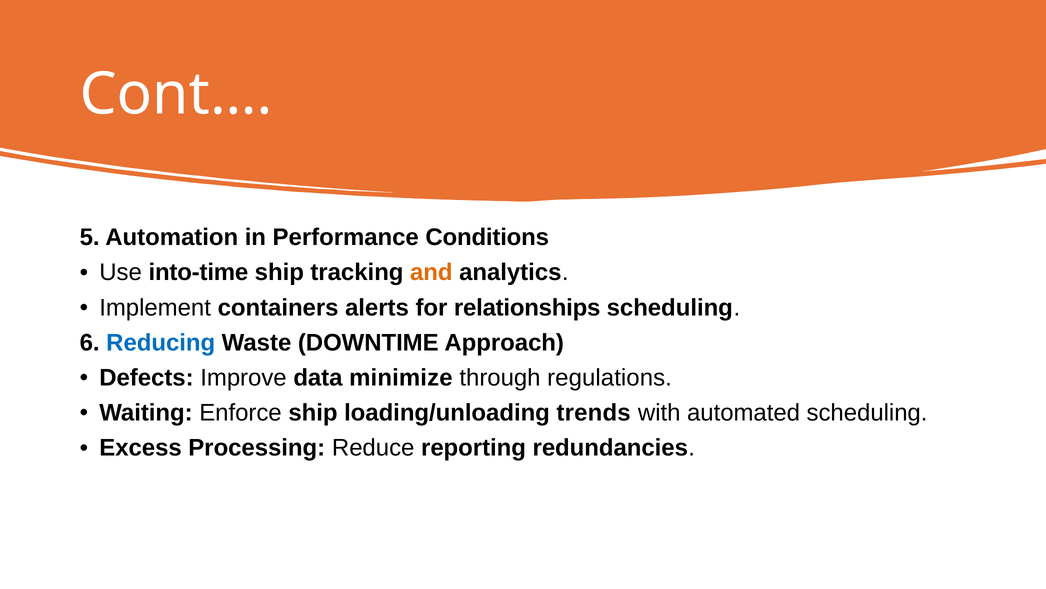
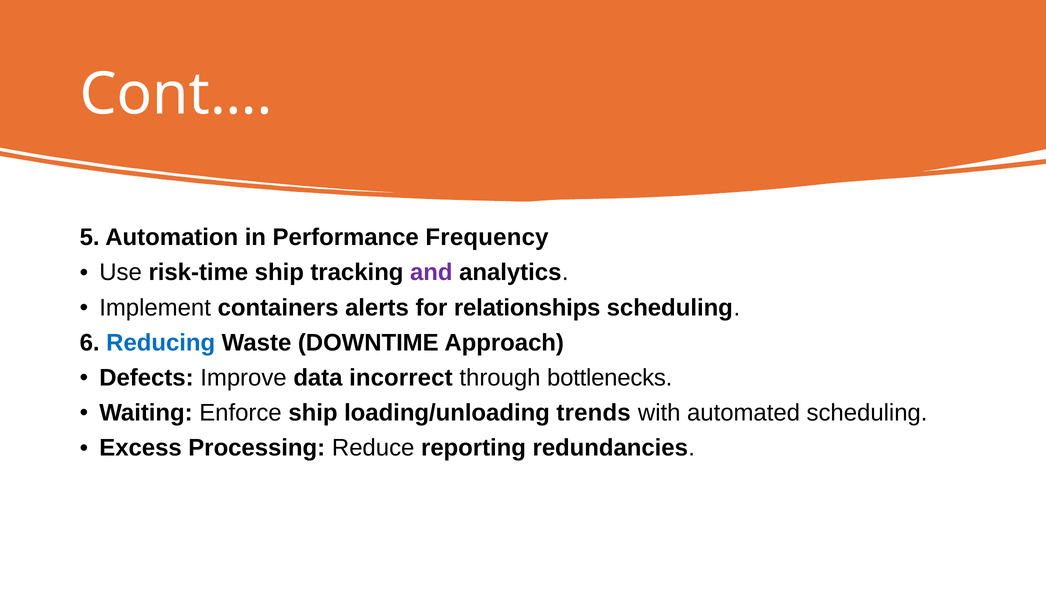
Conditions: Conditions -> Frequency
into-time: into-time -> risk-time
and colour: orange -> purple
minimize: minimize -> incorrect
regulations: regulations -> bottlenecks
